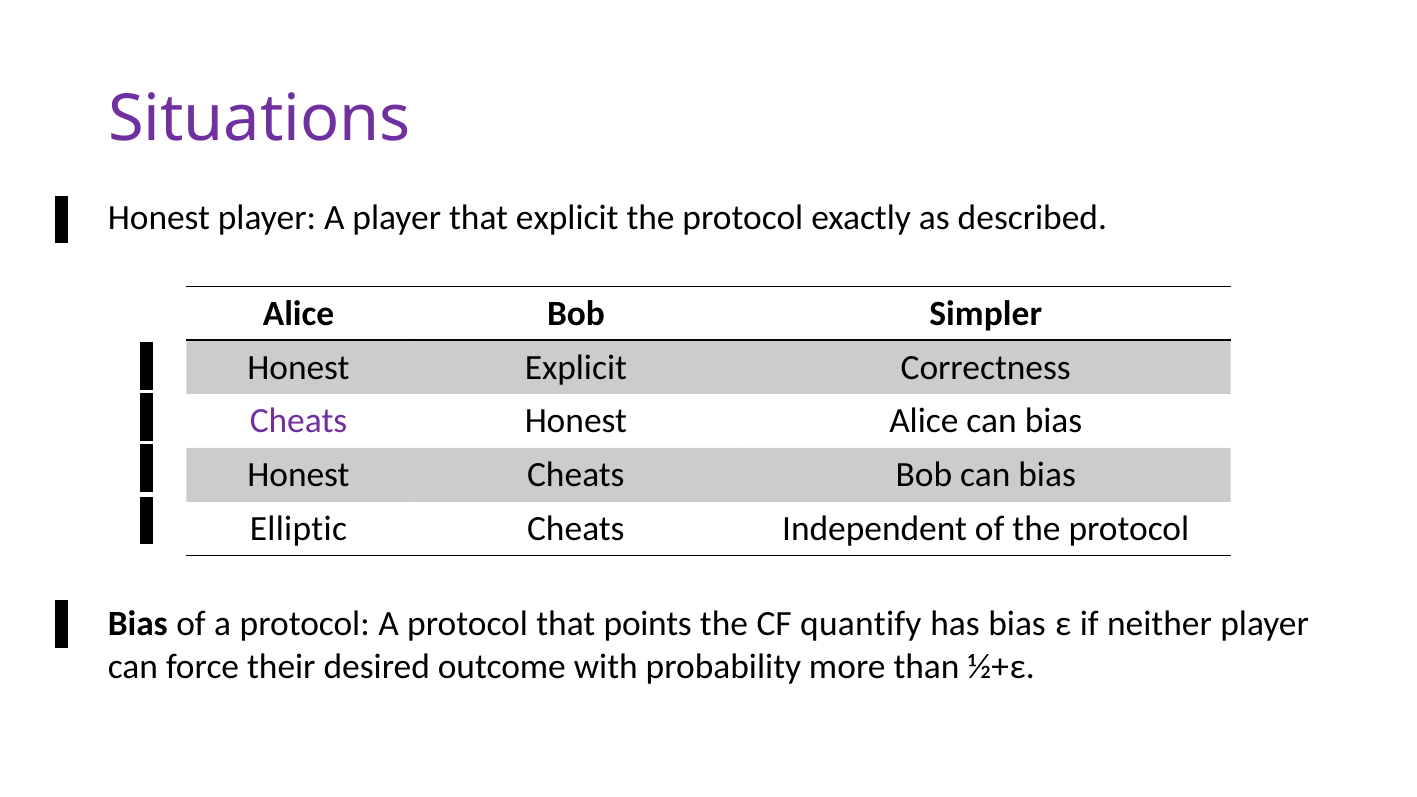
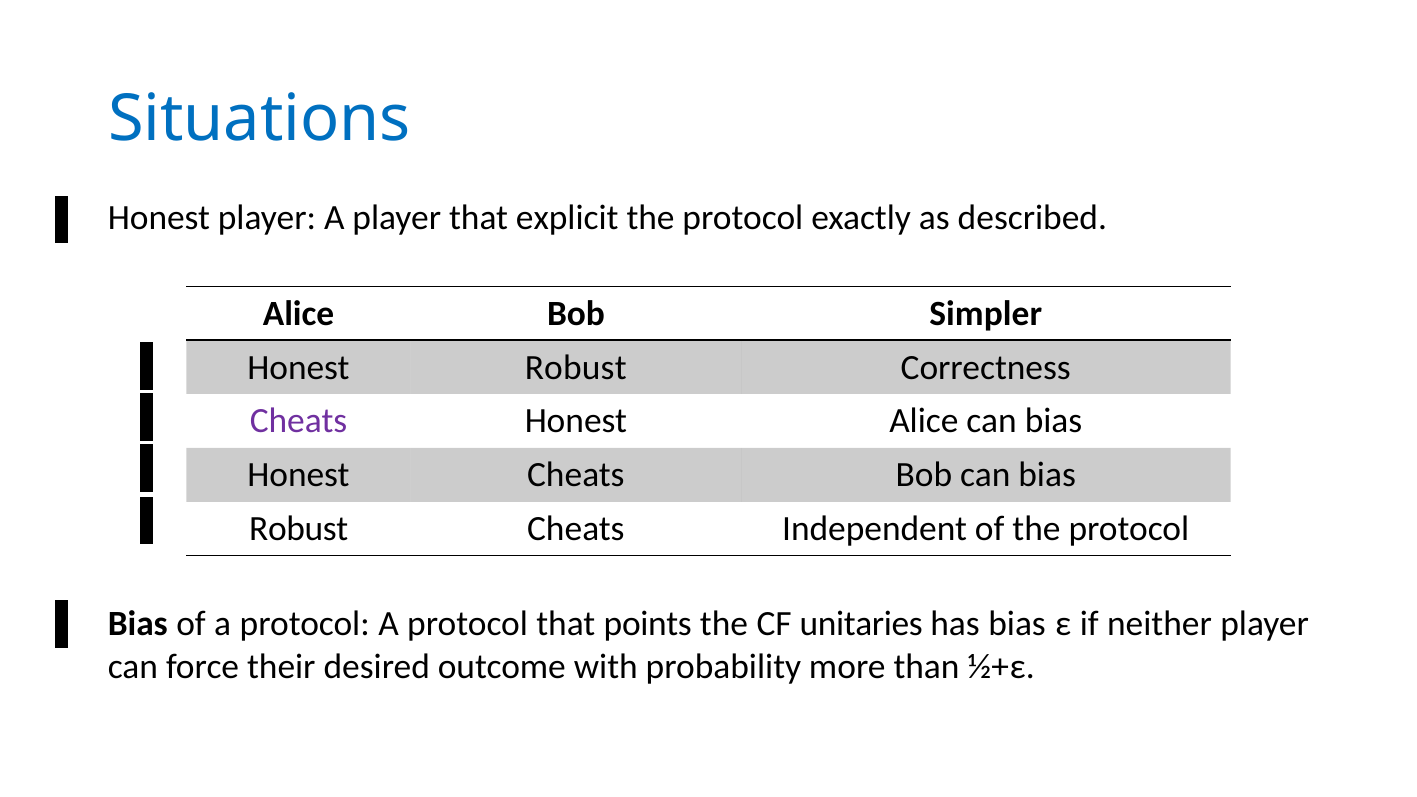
Situations colour: purple -> blue
Honest Explicit: Explicit -> Robust
Elliptic at (298, 529): Elliptic -> Robust
quantify: quantify -> unitaries
